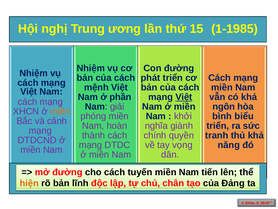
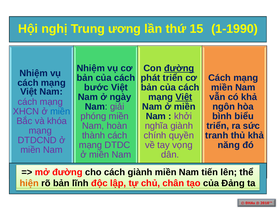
1-1985: 1-1985 -> 1-1990
đường at (179, 68) underline: none -> present
mệnh: mệnh -> bước
phần: phần -> ngày
miền at (60, 111) colour: orange -> blue
cảnh: cảnh -> khóa
cách tuyến: tuyến -> giành
